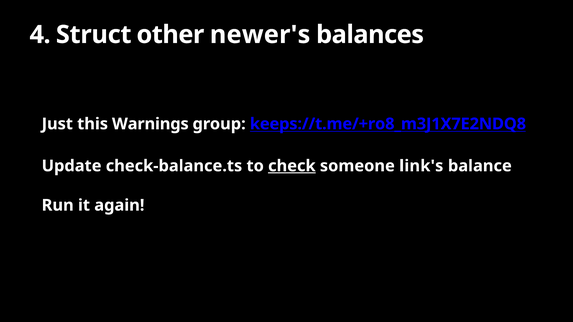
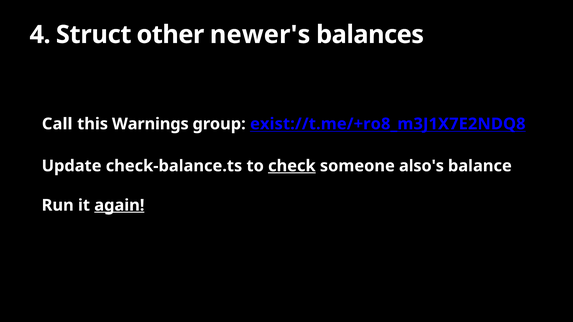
Just: Just -> Call
keeps://t.me/+ro8_m3J1X7E2NDQ8: keeps://t.me/+ro8_m3J1X7E2NDQ8 -> exist://t.me/+ro8_m3J1X7E2NDQ8
link's: link's -> also's
again underline: none -> present
